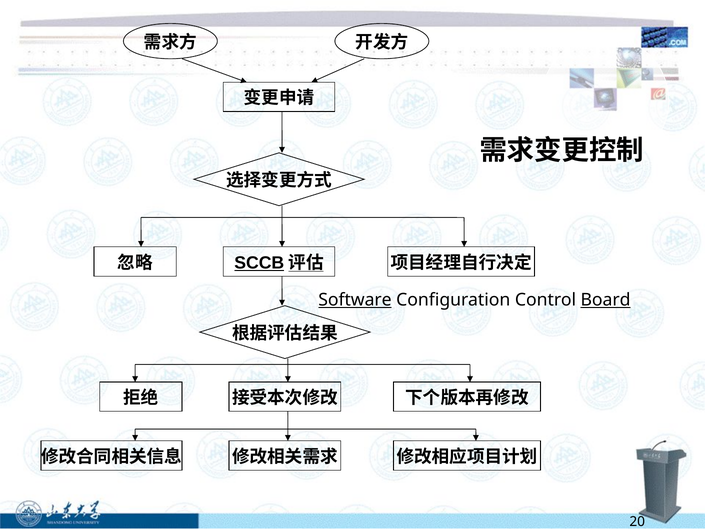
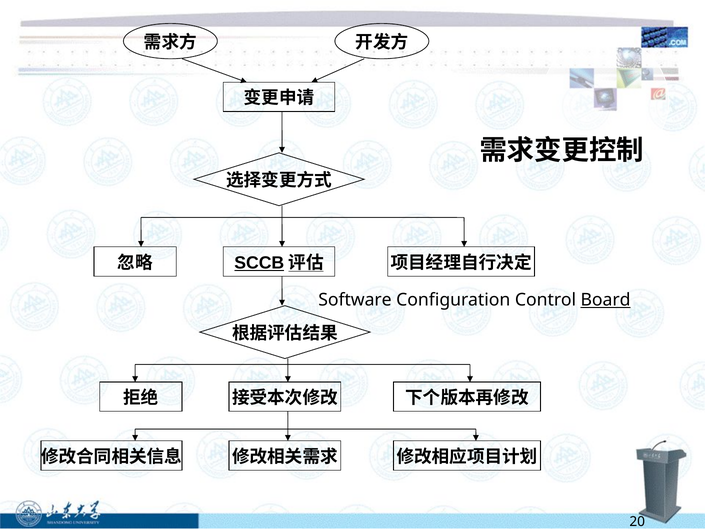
Software underline: present -> none
